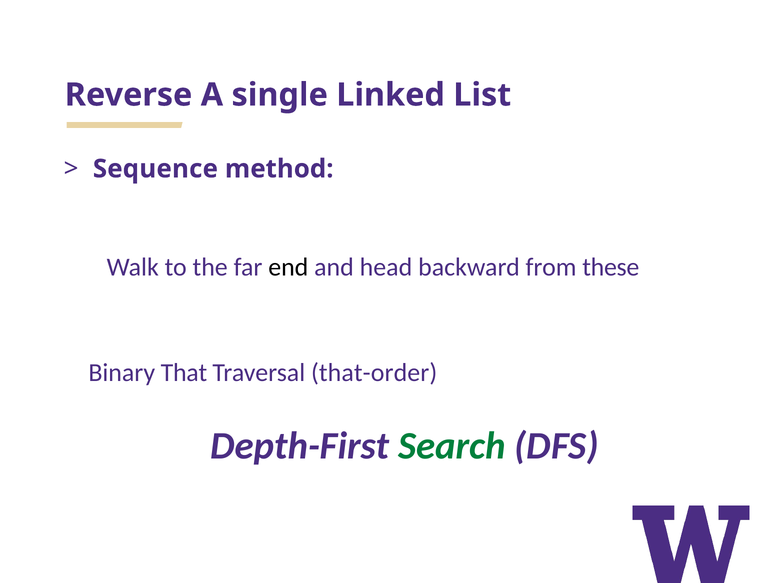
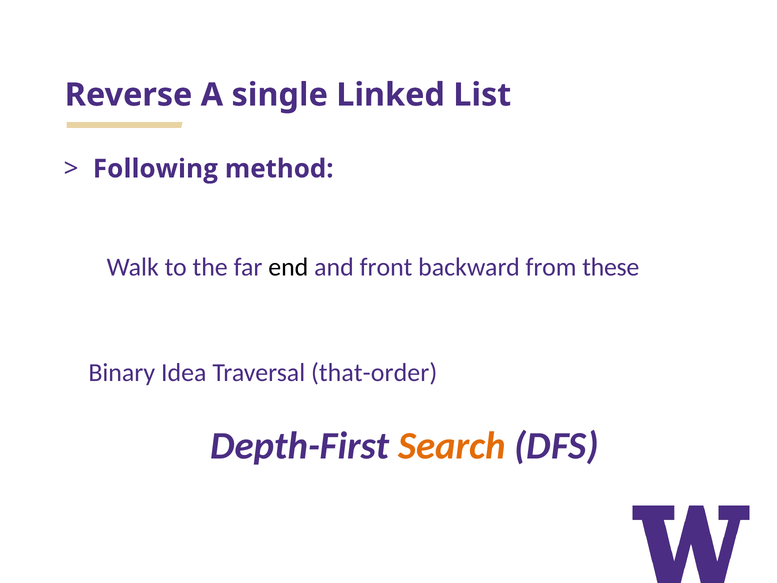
Sequence: Sequence -> Following
head: head -> front
That: That -> Idea
Search colour: green -> orange
